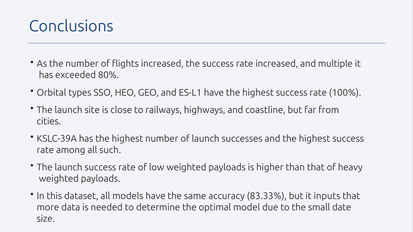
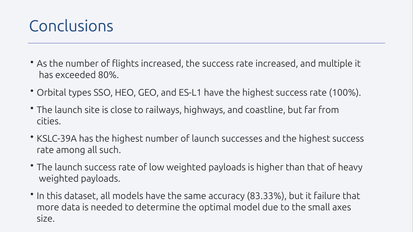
inputs: inputs -> failure
date: date -> axes
